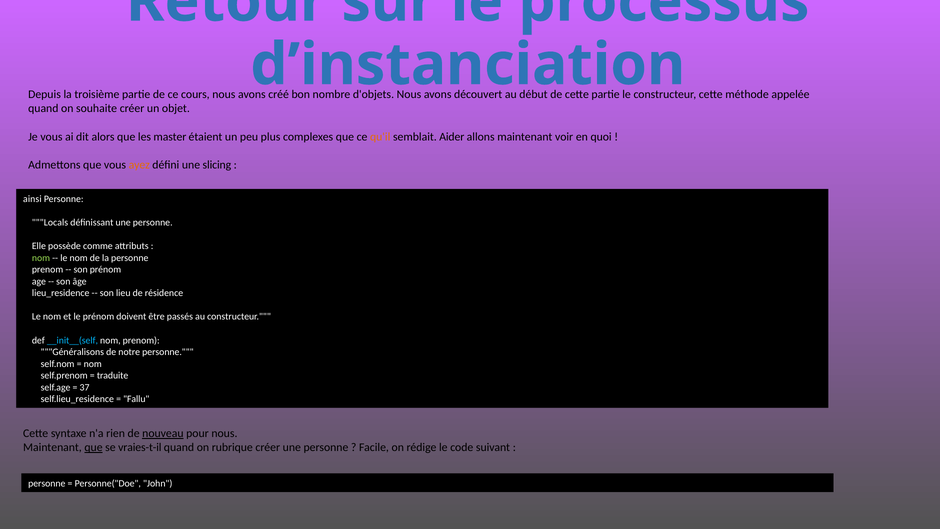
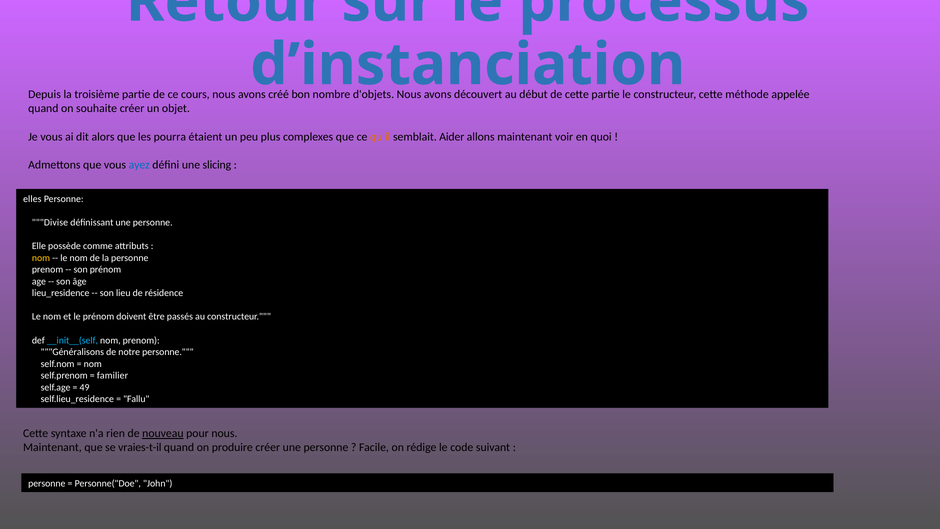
master: master -> pourra
ayez colour: orange -> blue
ainsi: ainsi -> elles
Locals: Locals -> Divise
nom at (41, 258) colour: light green -> yellow
traduite: traduite -> familier
37: 37 -> 49
que at (94, 447) underline: present -> none
rubrique: rubrique -> produire
